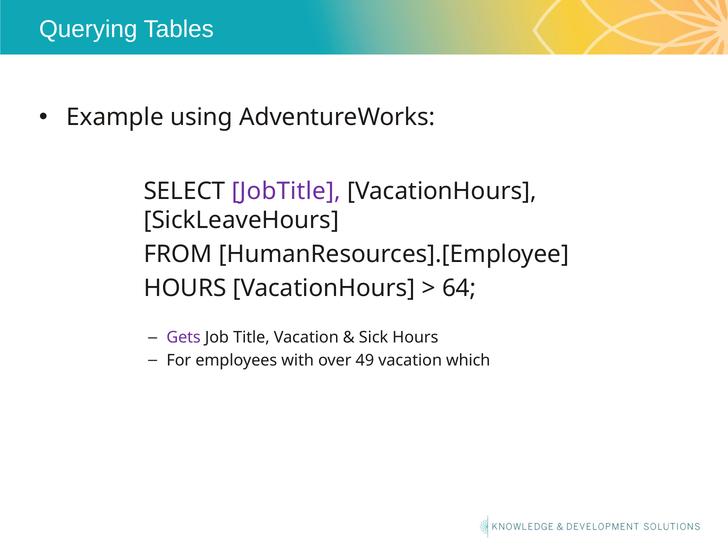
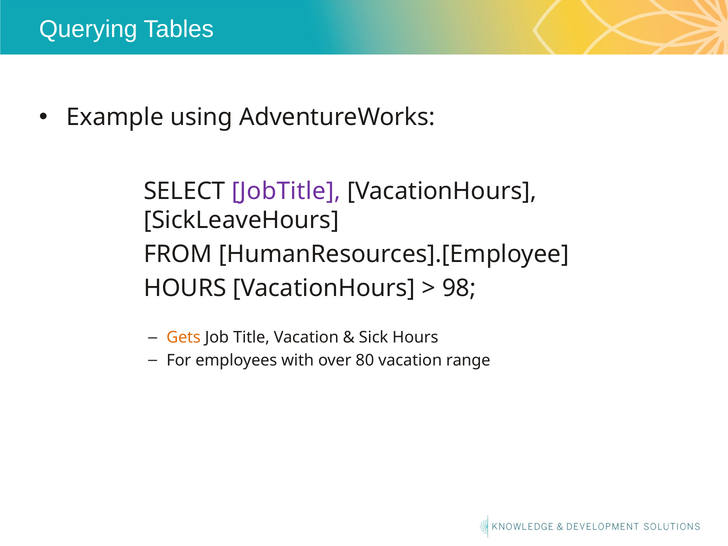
64: 64 -> 98
Gets colour: purple -> orange
49: 49 -> 80
which: which -> range
